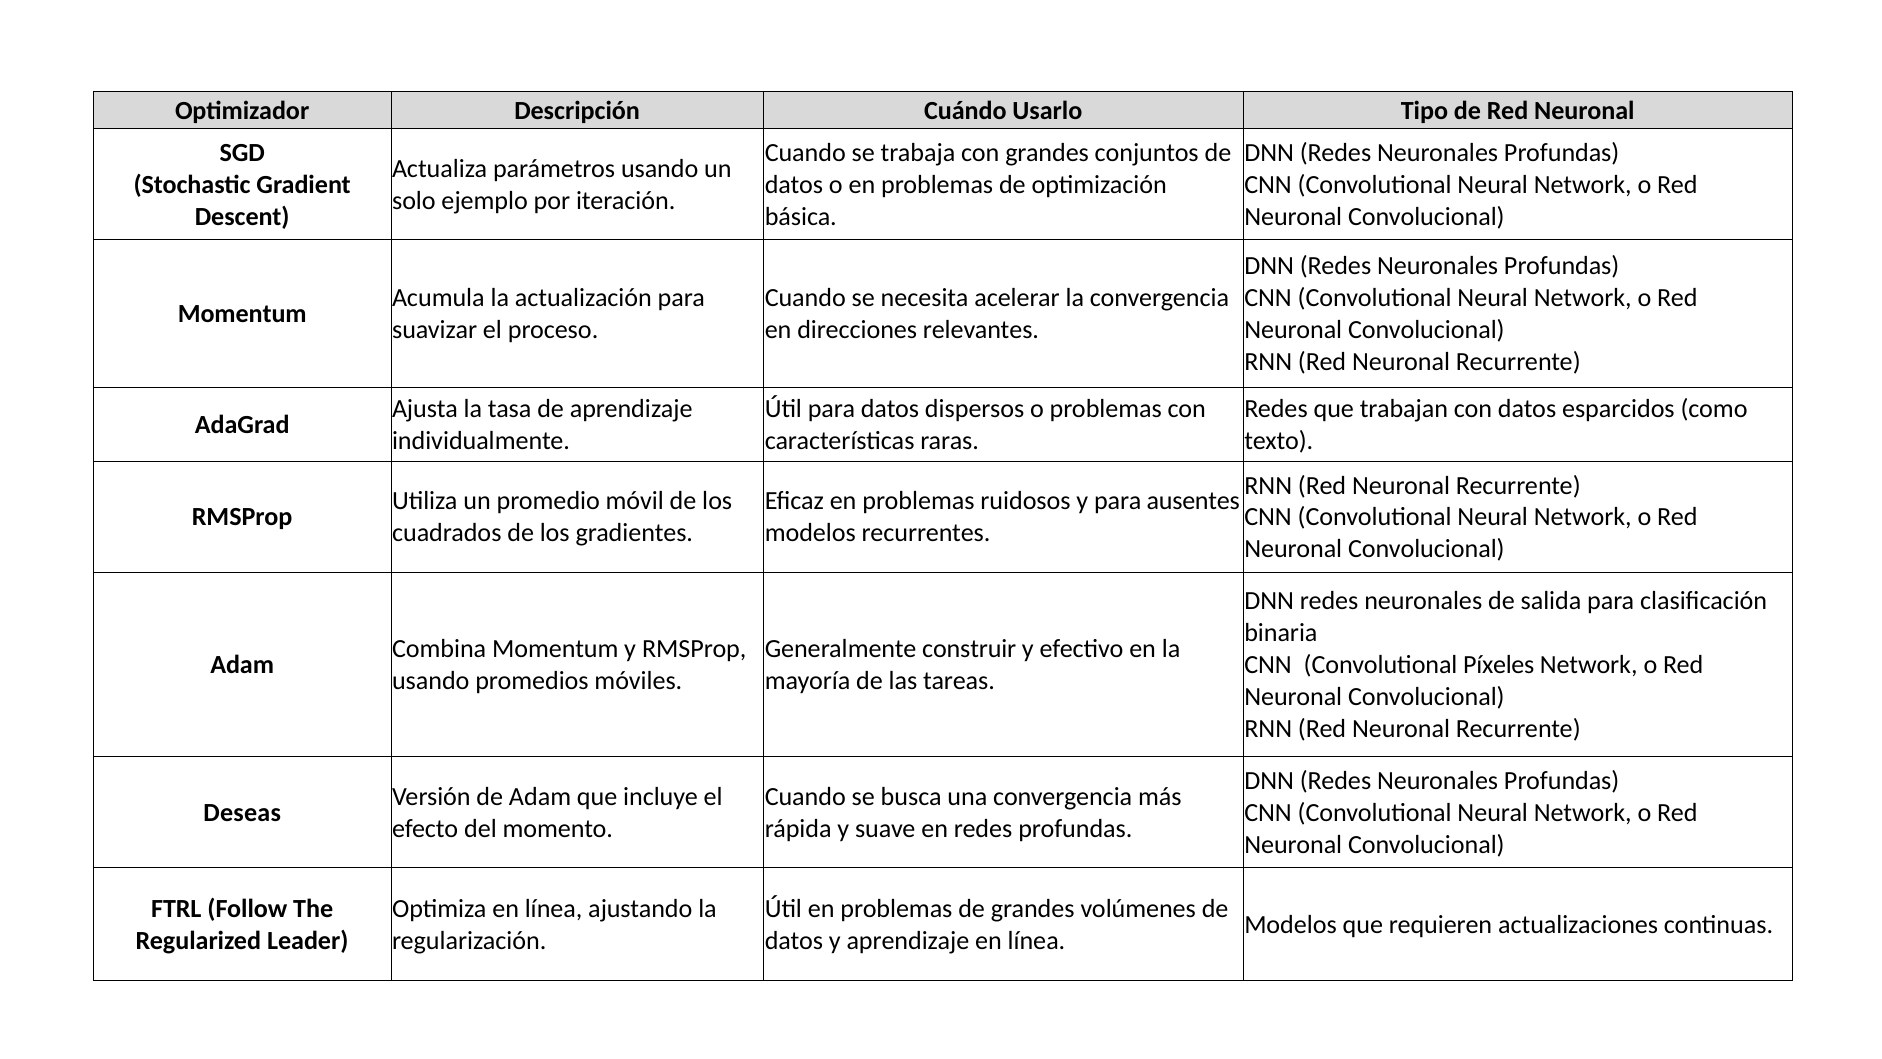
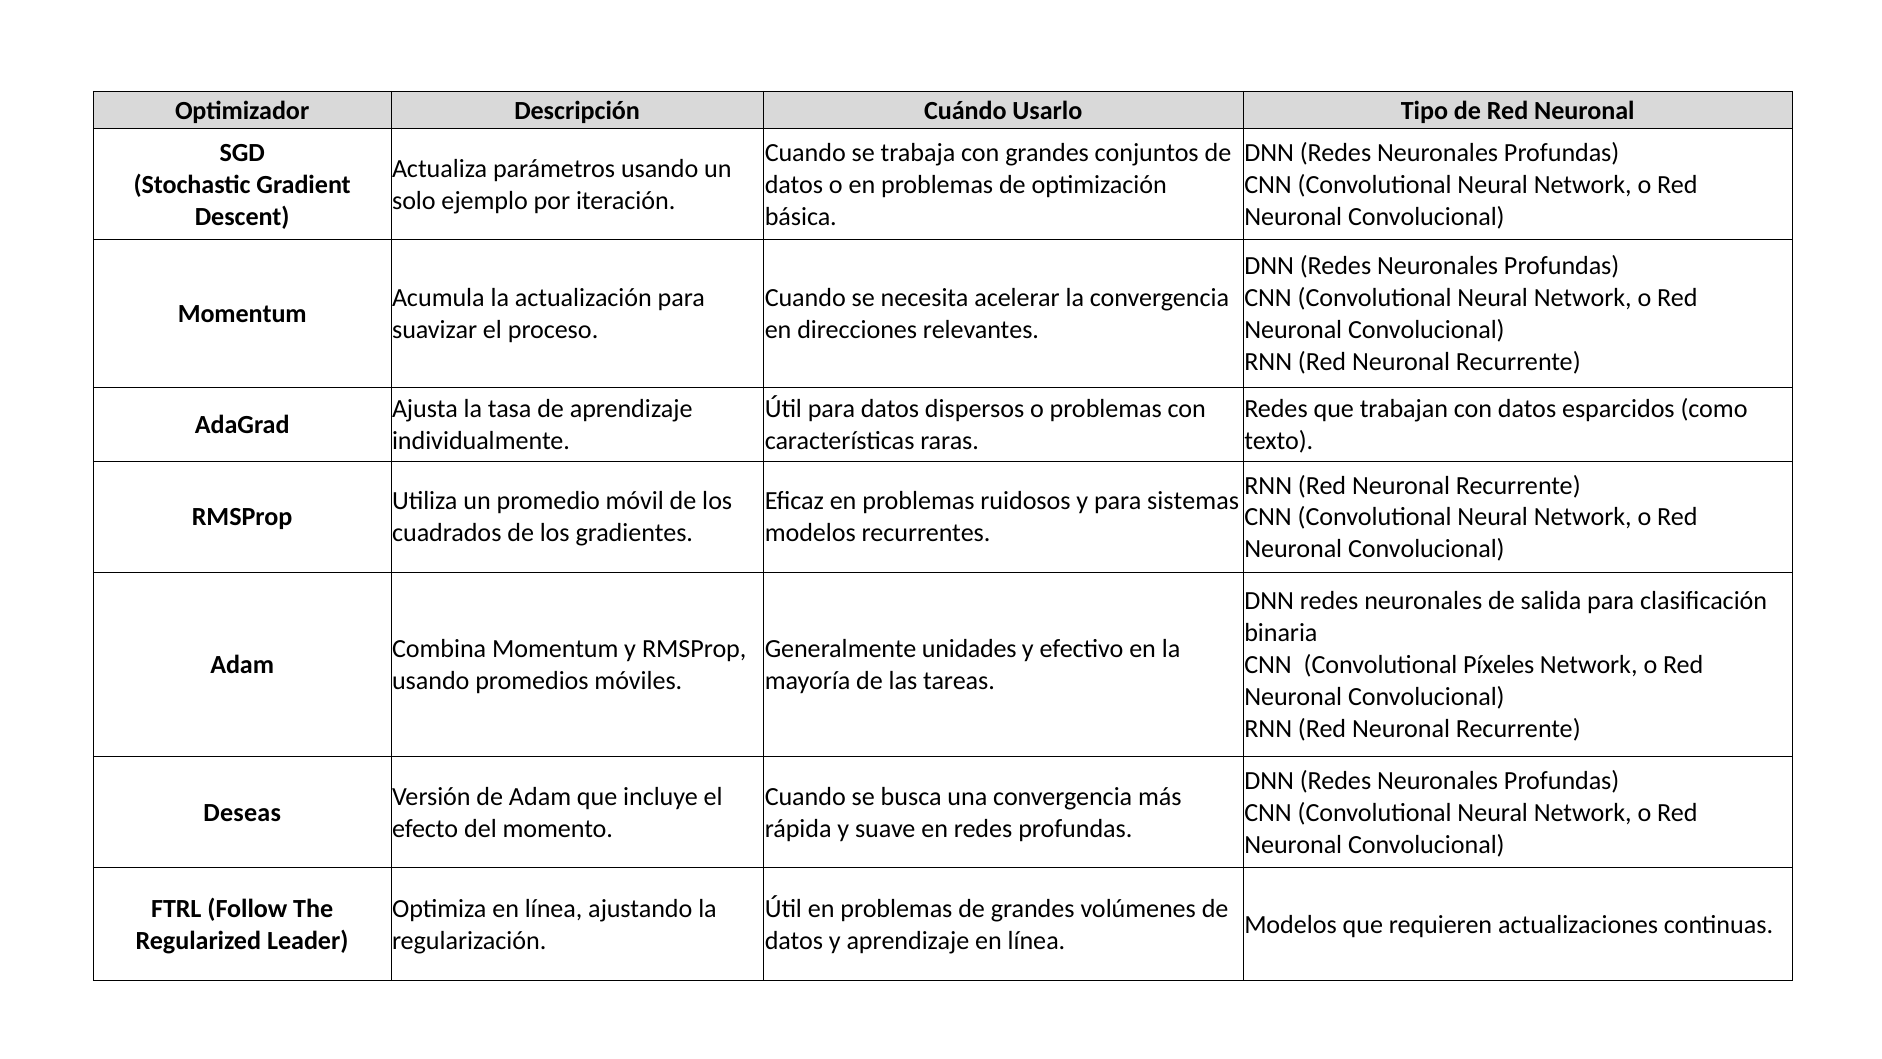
ausentes: ausentes -> sistemas
construir: construir -> unidades
